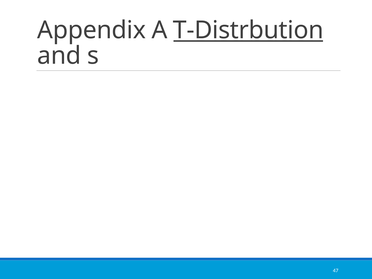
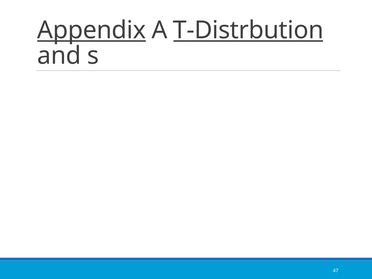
Appendix underline: none -> present
